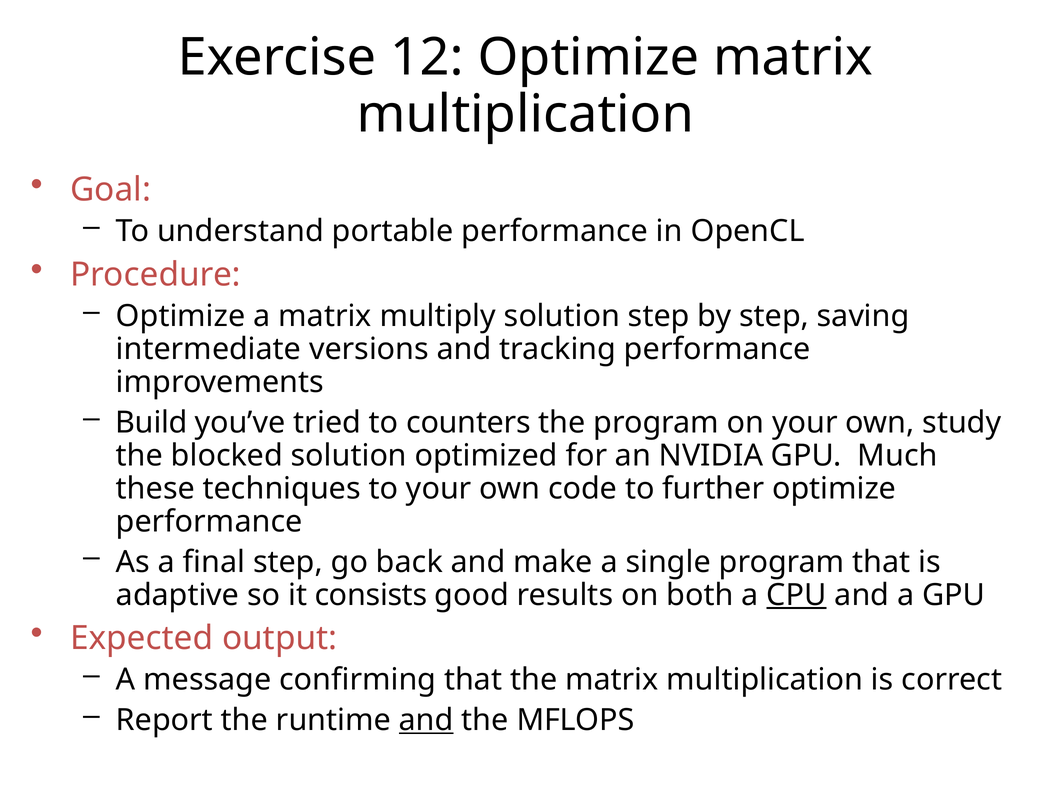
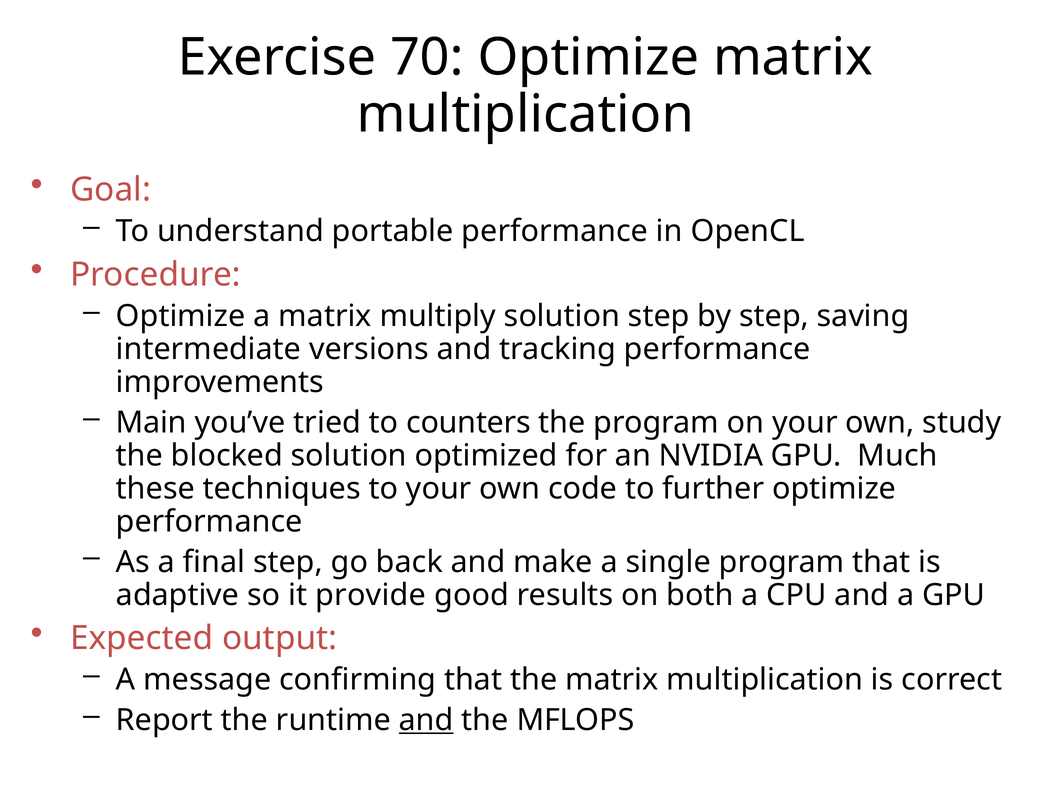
12: 12 -> 70
Build: Build -> Main
consists: consists -> provide
CPU underline: present -> none
